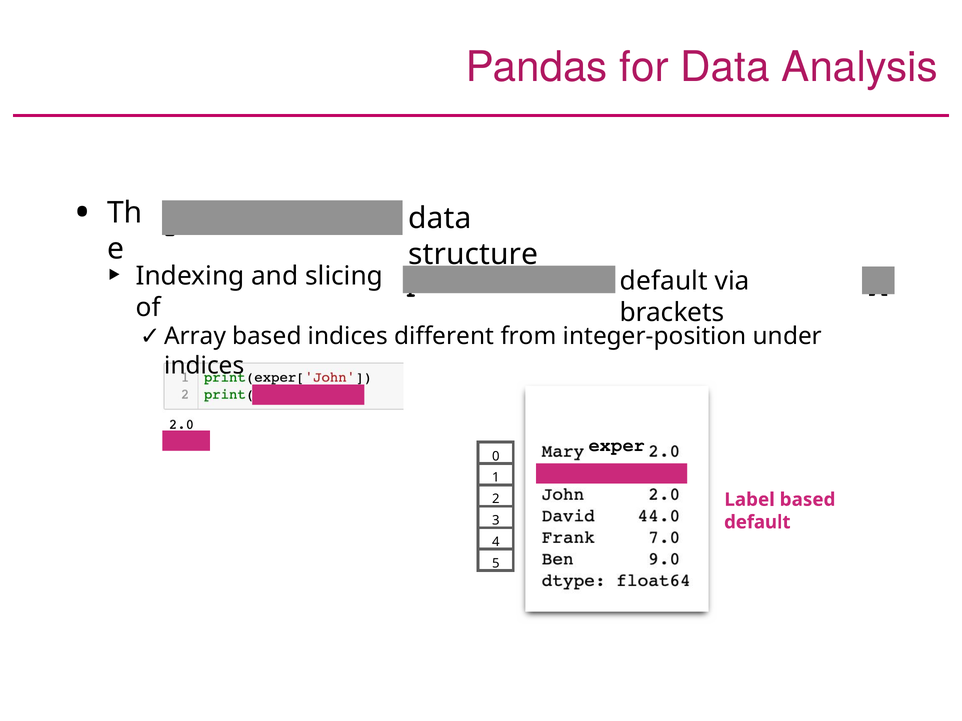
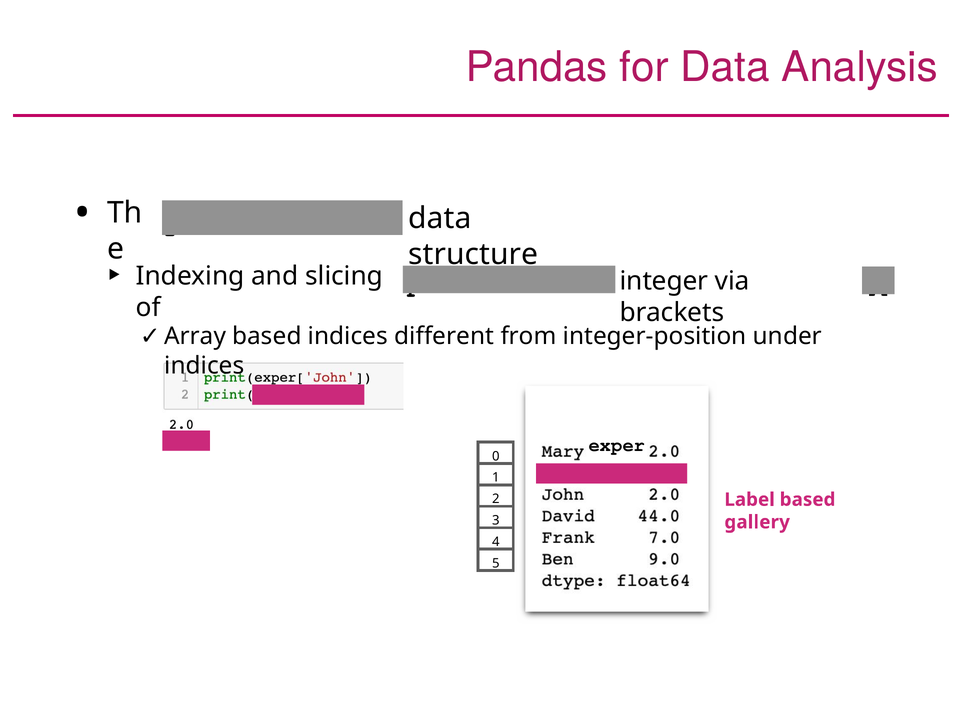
default at (664, 281): default -> integer
default at (757, 523): default -> gallery
